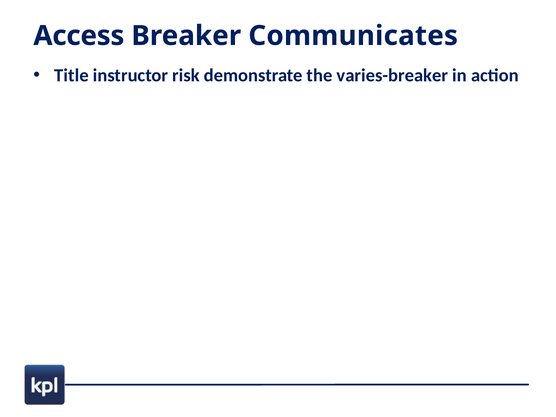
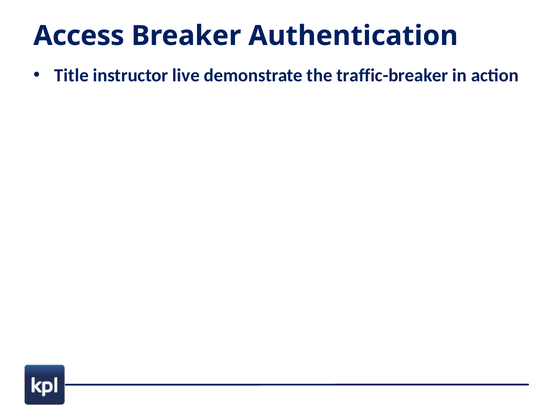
Communicates: Communicates -> Authentication
risk: risk -> live
varies-breaker: varies-breaker -> traffic-breaker
